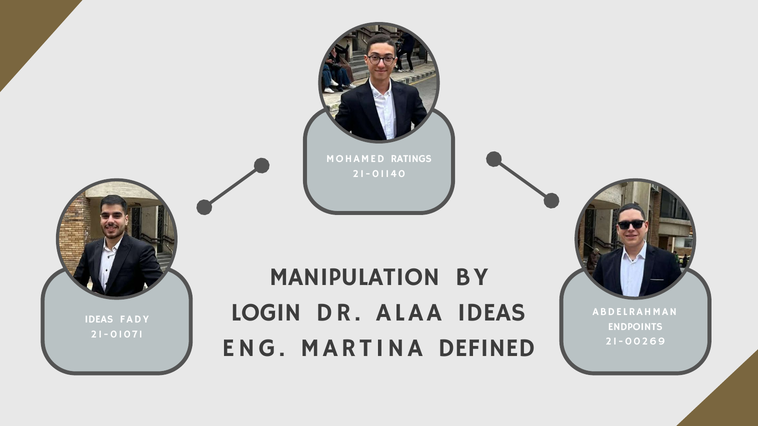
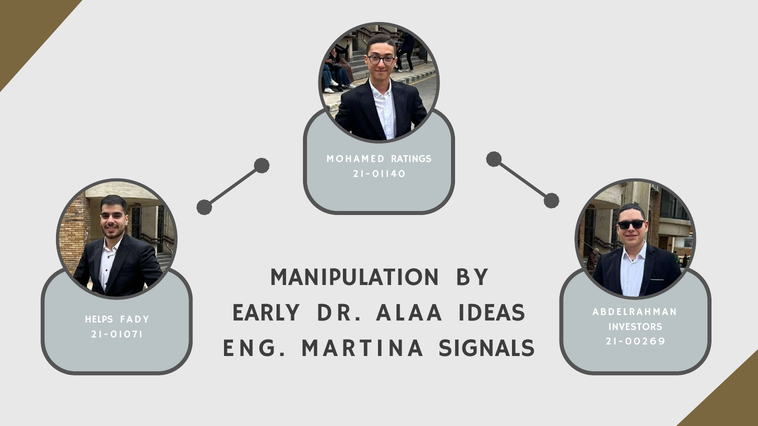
LOGIN: LOGIN -> EARLY
IDEAS at (99, 320): IDEAS -> HELPS
ENDPOINTS: ENDPOINTS -> INVESTORS
DEFINED: DEFINED -> SIGNALS
